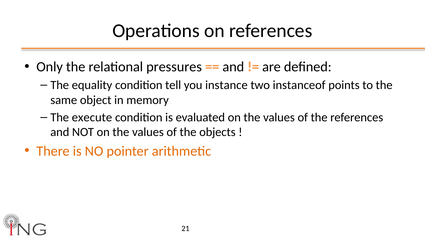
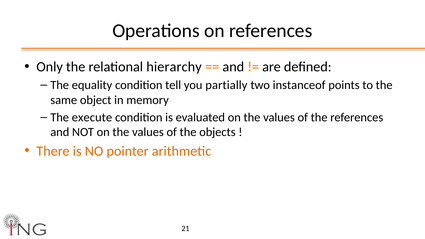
pressures: pressures -> hierarchy
instance: instance -> partially
